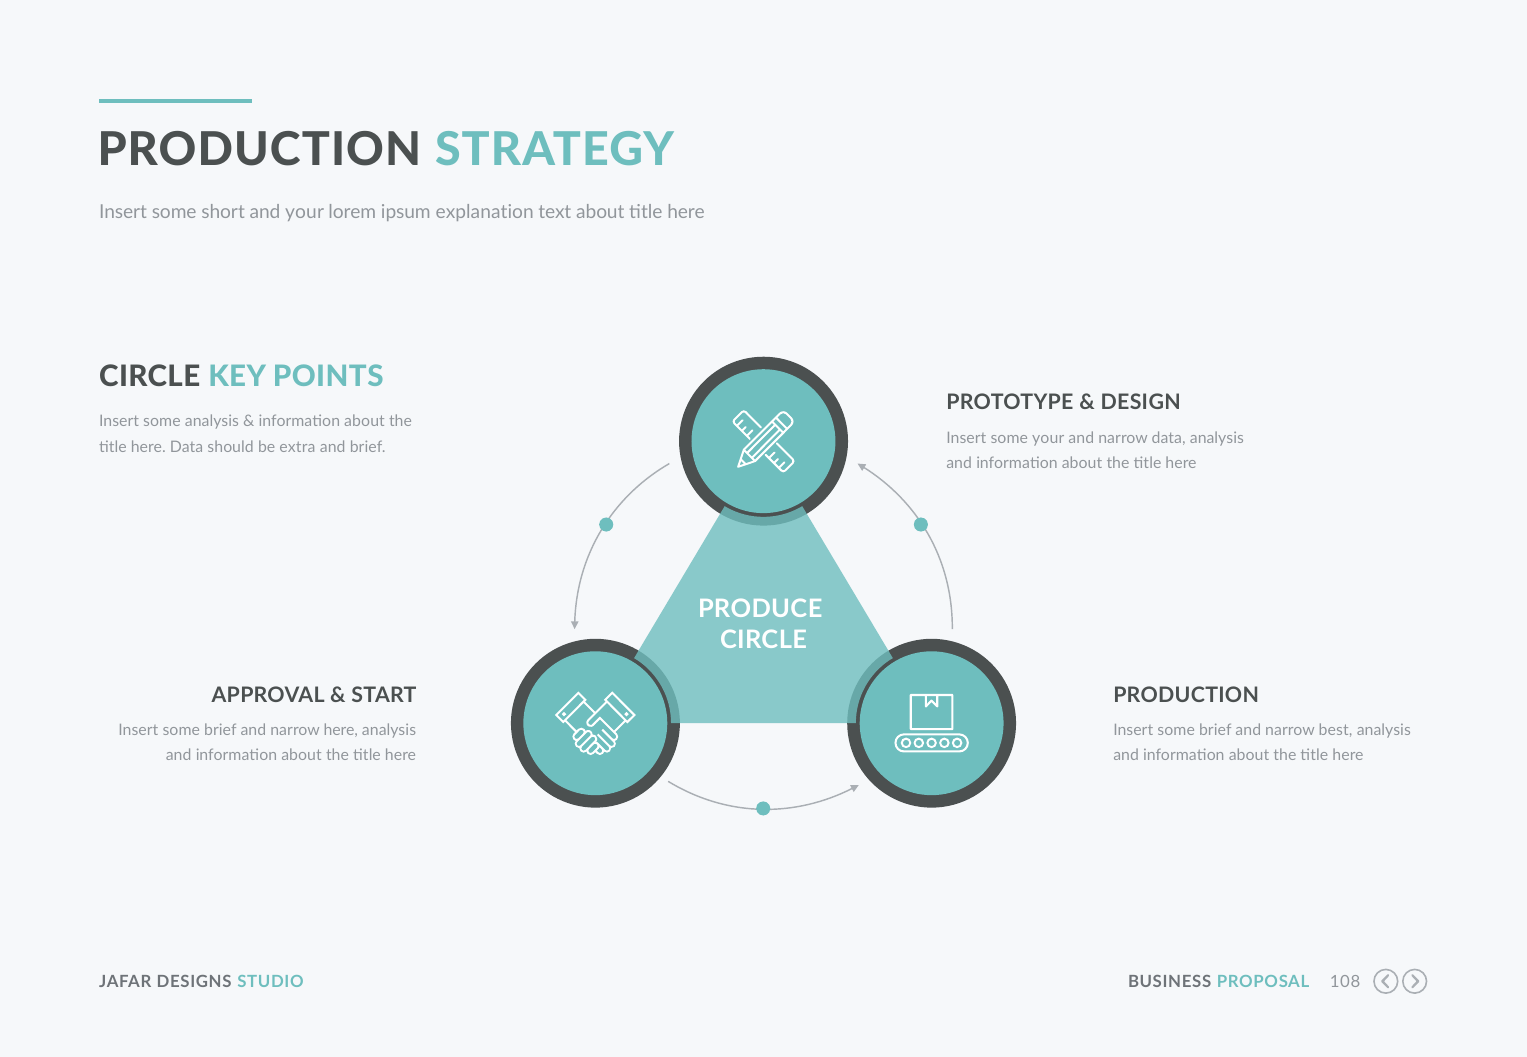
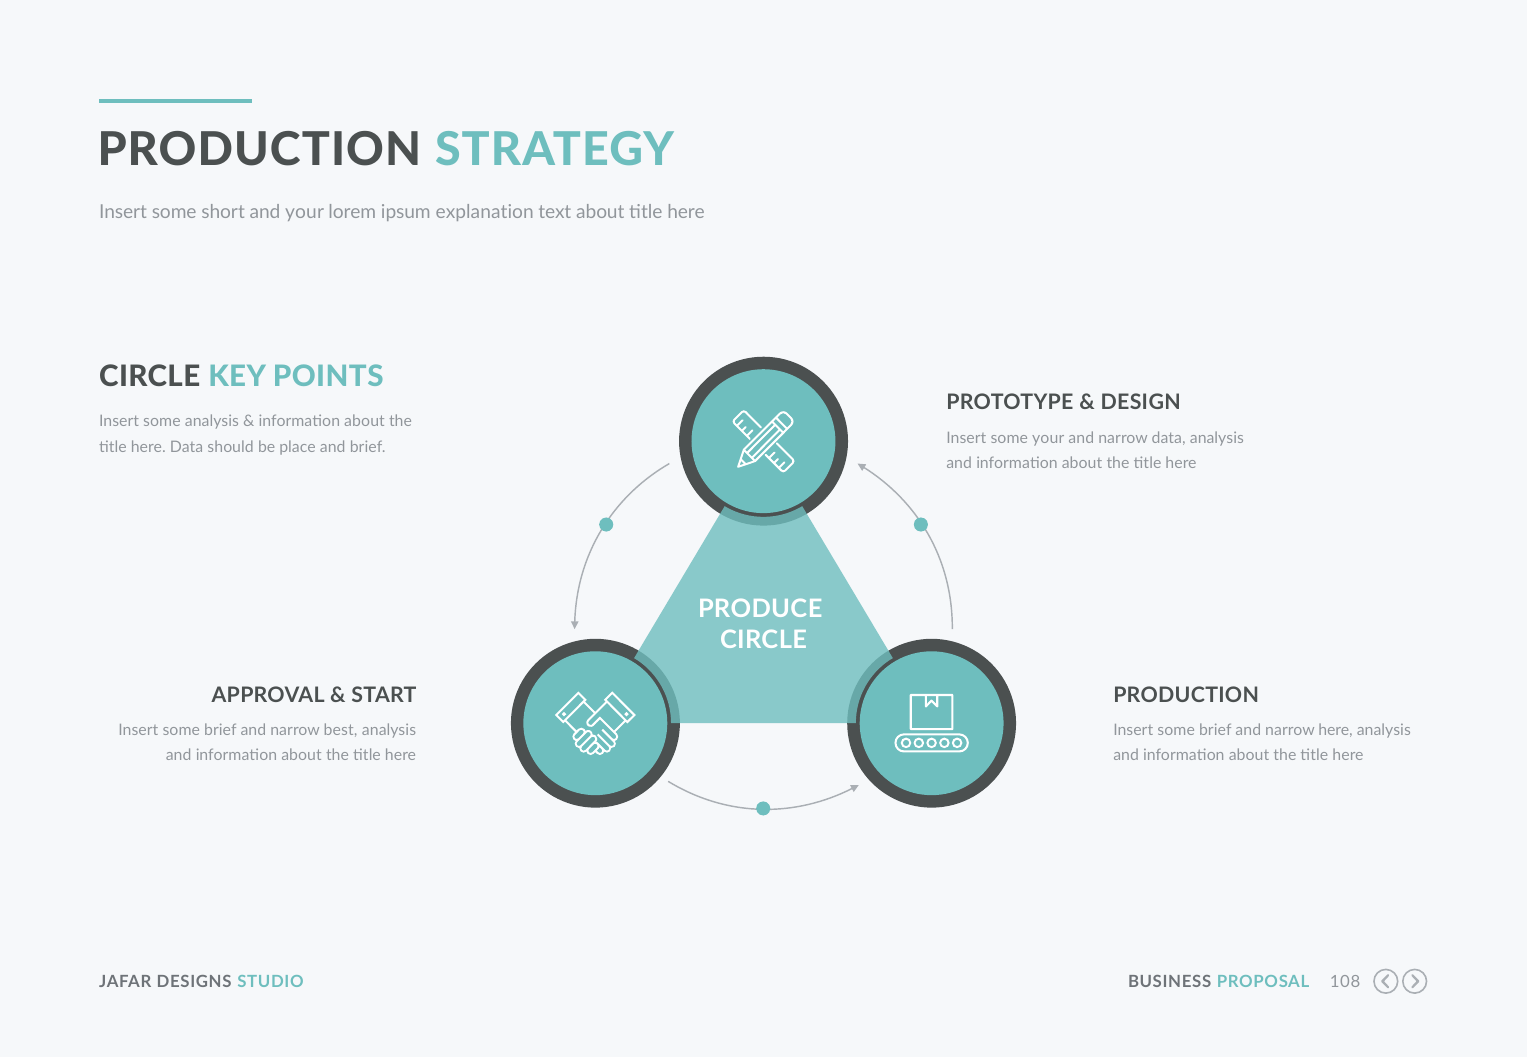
extra: extra -> place
narrow here: here -> best
narrow best: best -> here
